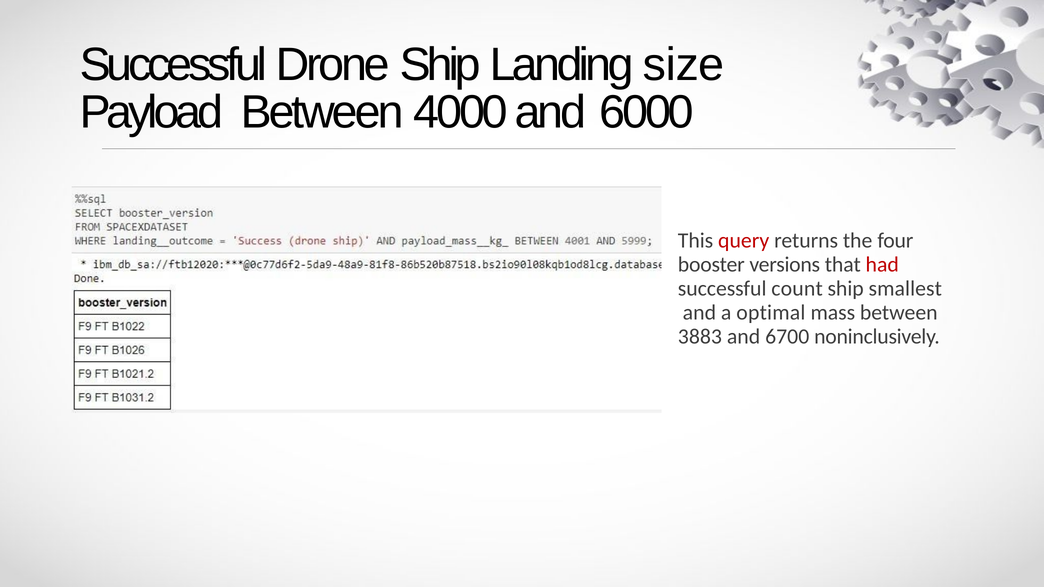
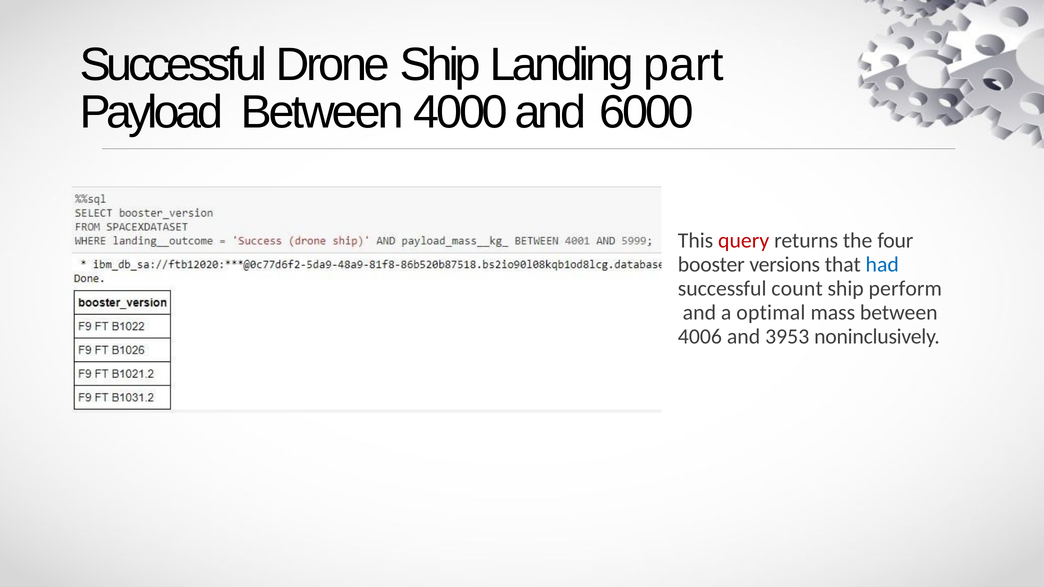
size: size -> part
had colour: red -> blue
smallest: smallest -> perform
3883: 3883 -> 4006
6700: 6700 -> 3953
